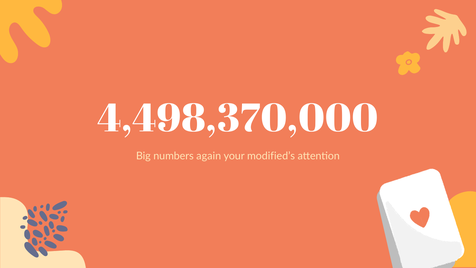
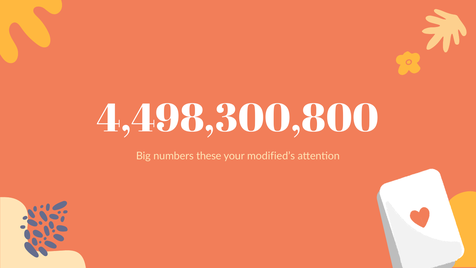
4,498,370,000: 4,498,370,000 -> 4,498,300,800
again: again -> these
